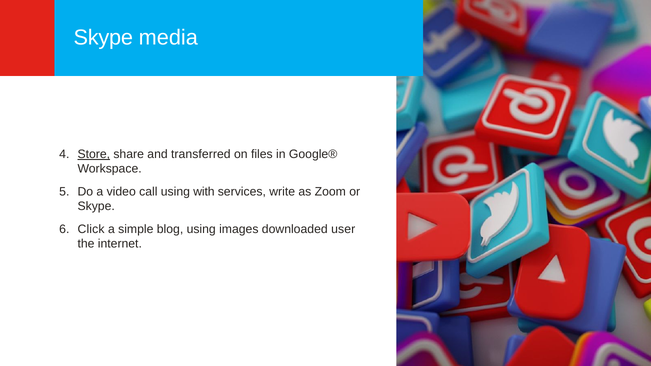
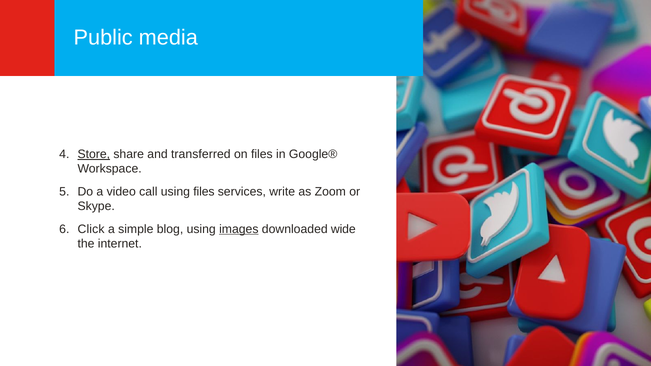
Skype at (103, 38): Skype -> Public
using with: with -> files
images underline: none -> present
user: user -> wide
